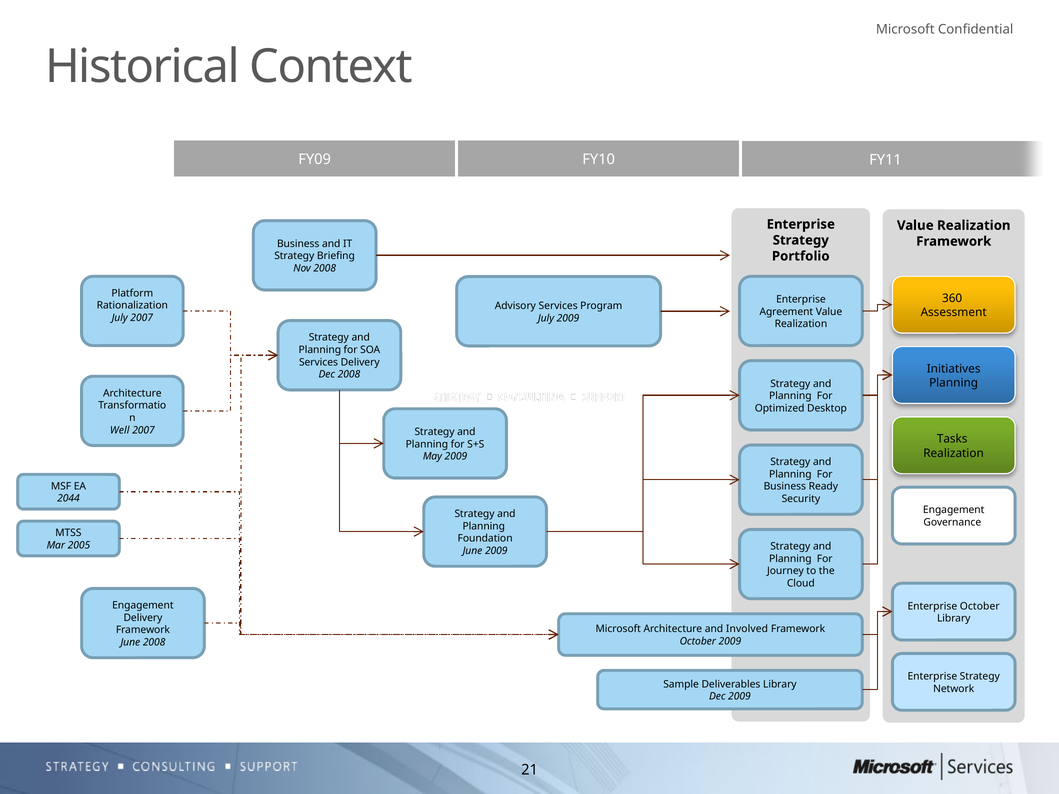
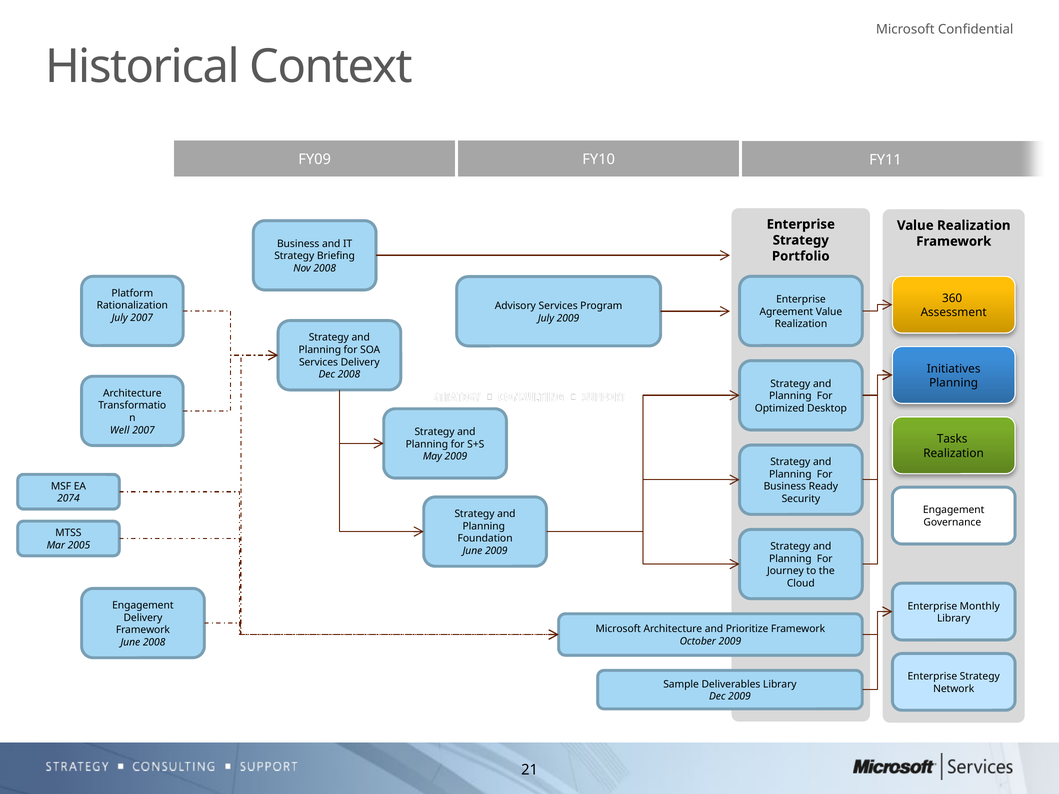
2044: 2044 -> 2074
Enterprise October: October -> Monthly
Involved: Involved -> Prioritize
